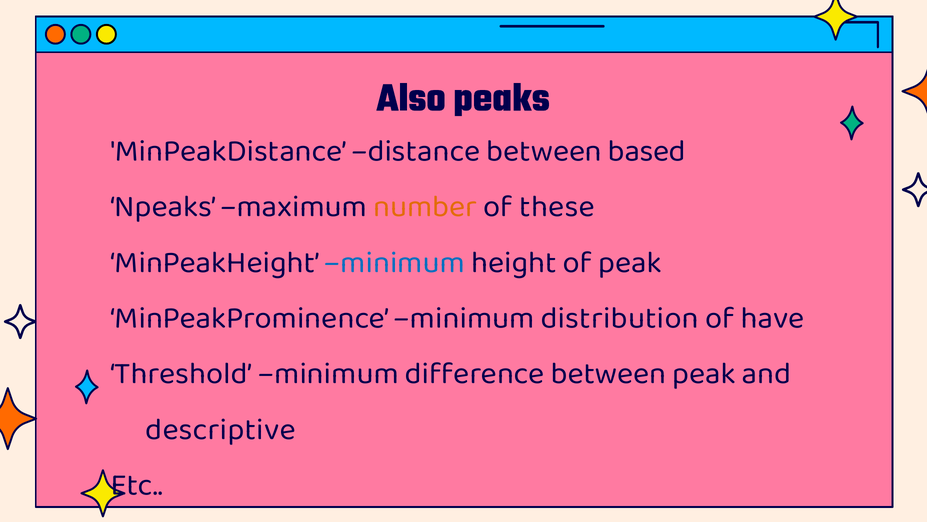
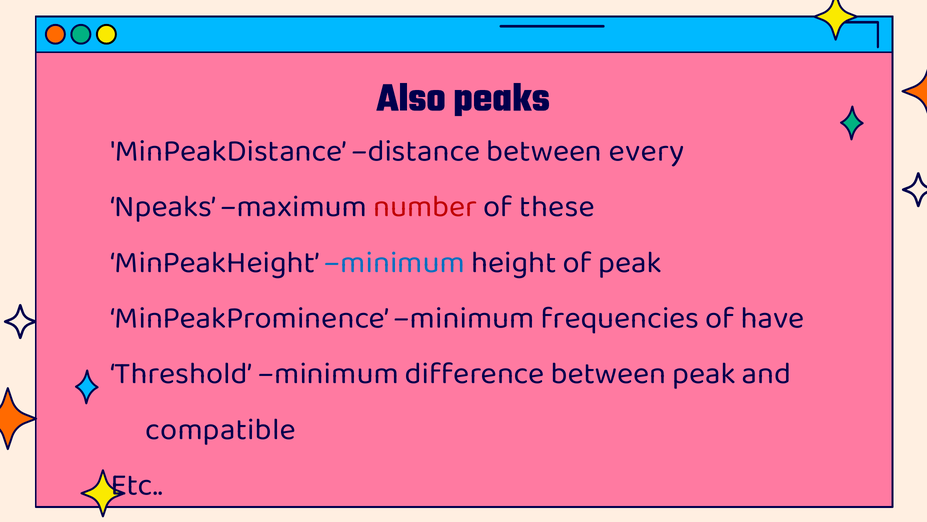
based: based -> every
number colour: orange -> red
distribution: distribution -> frequencies
descriptive: descriptive -> compatible
